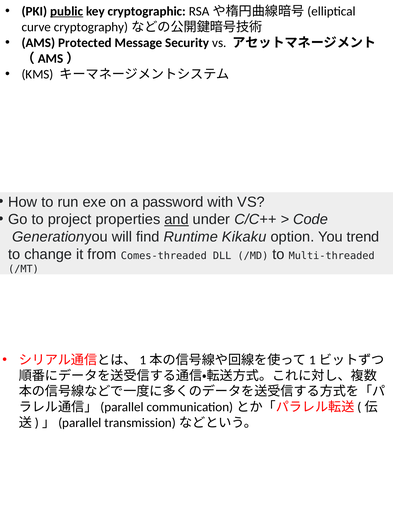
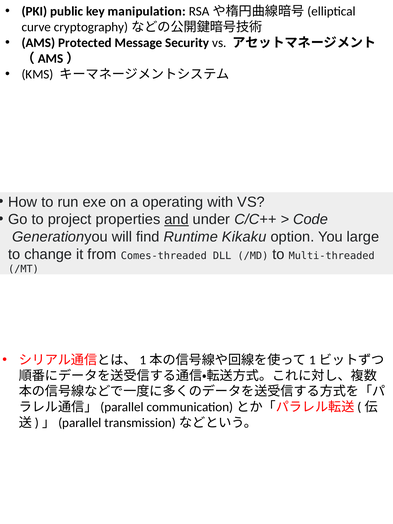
public underline: present -> none
cryptographic: cryptographic -> manipulation
password: password -> operating
trend: trend -> large
